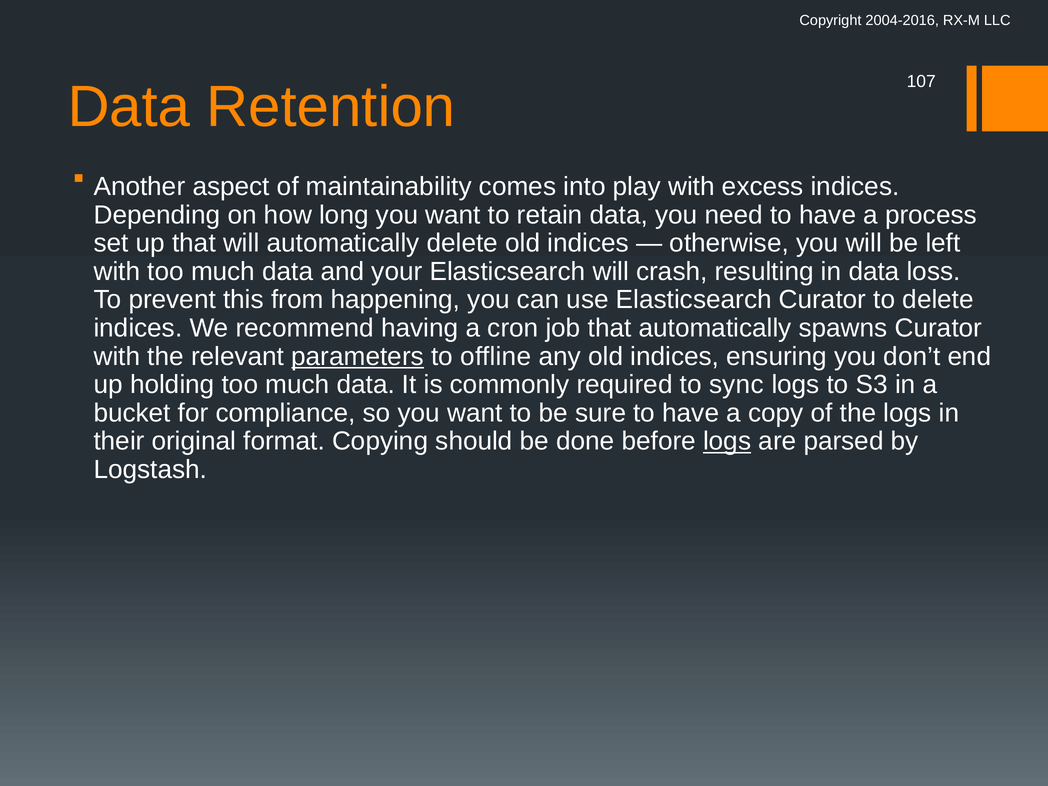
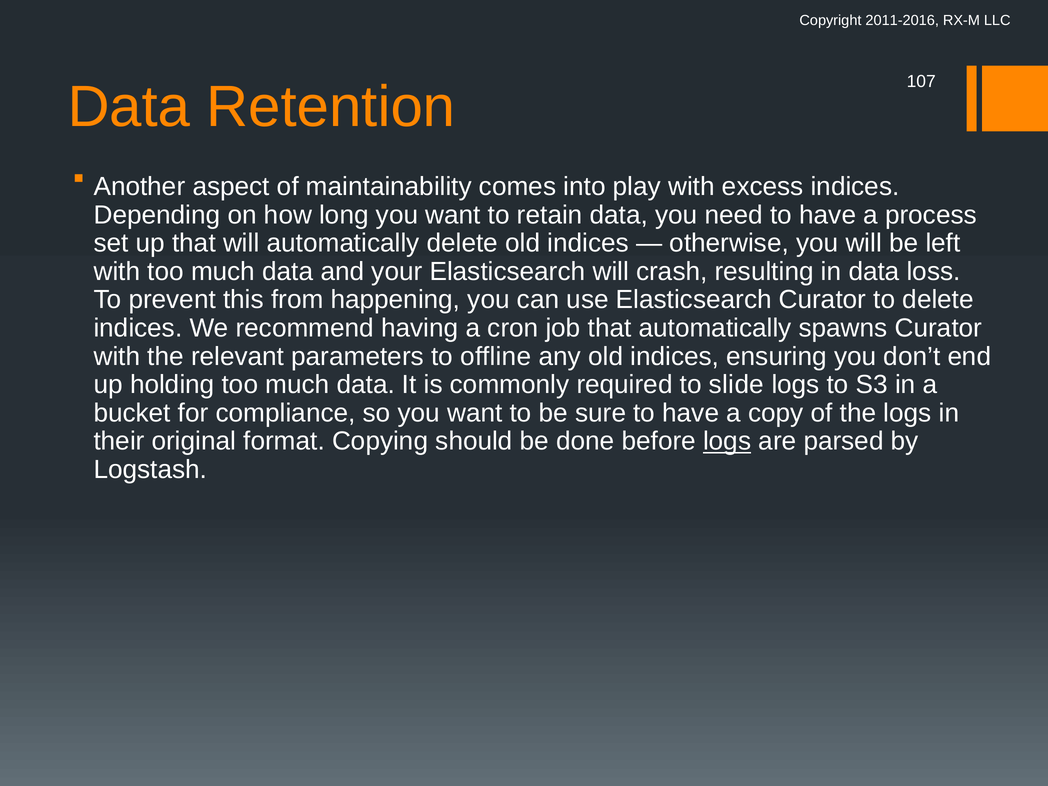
2004-2016: 2004-2016 -> 2011-2016
parameters underline: present -> none
sync: sync -> slide
